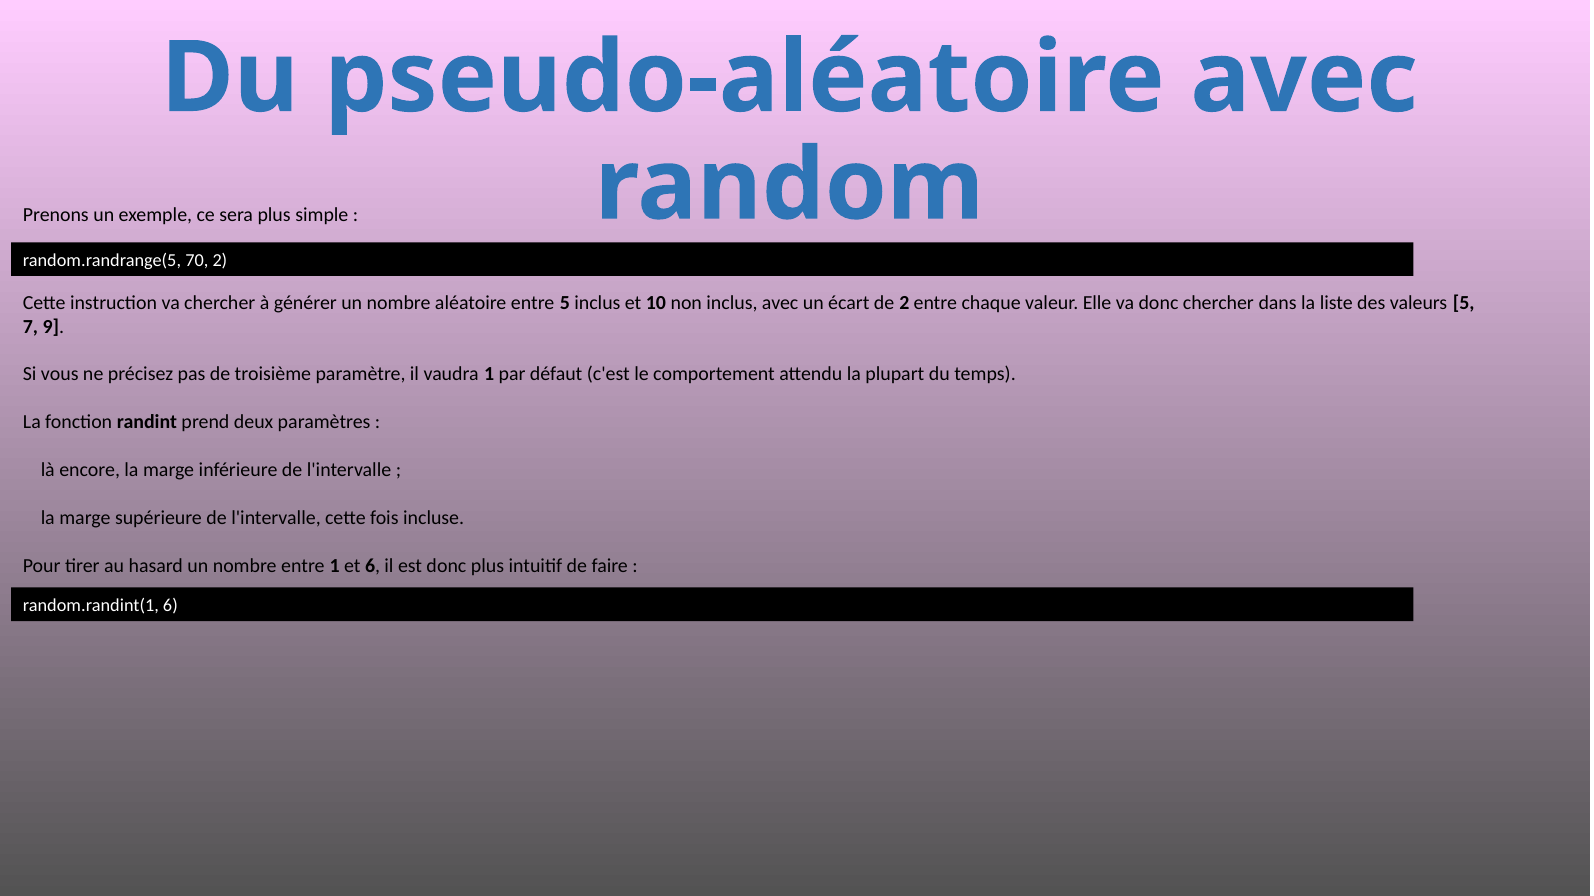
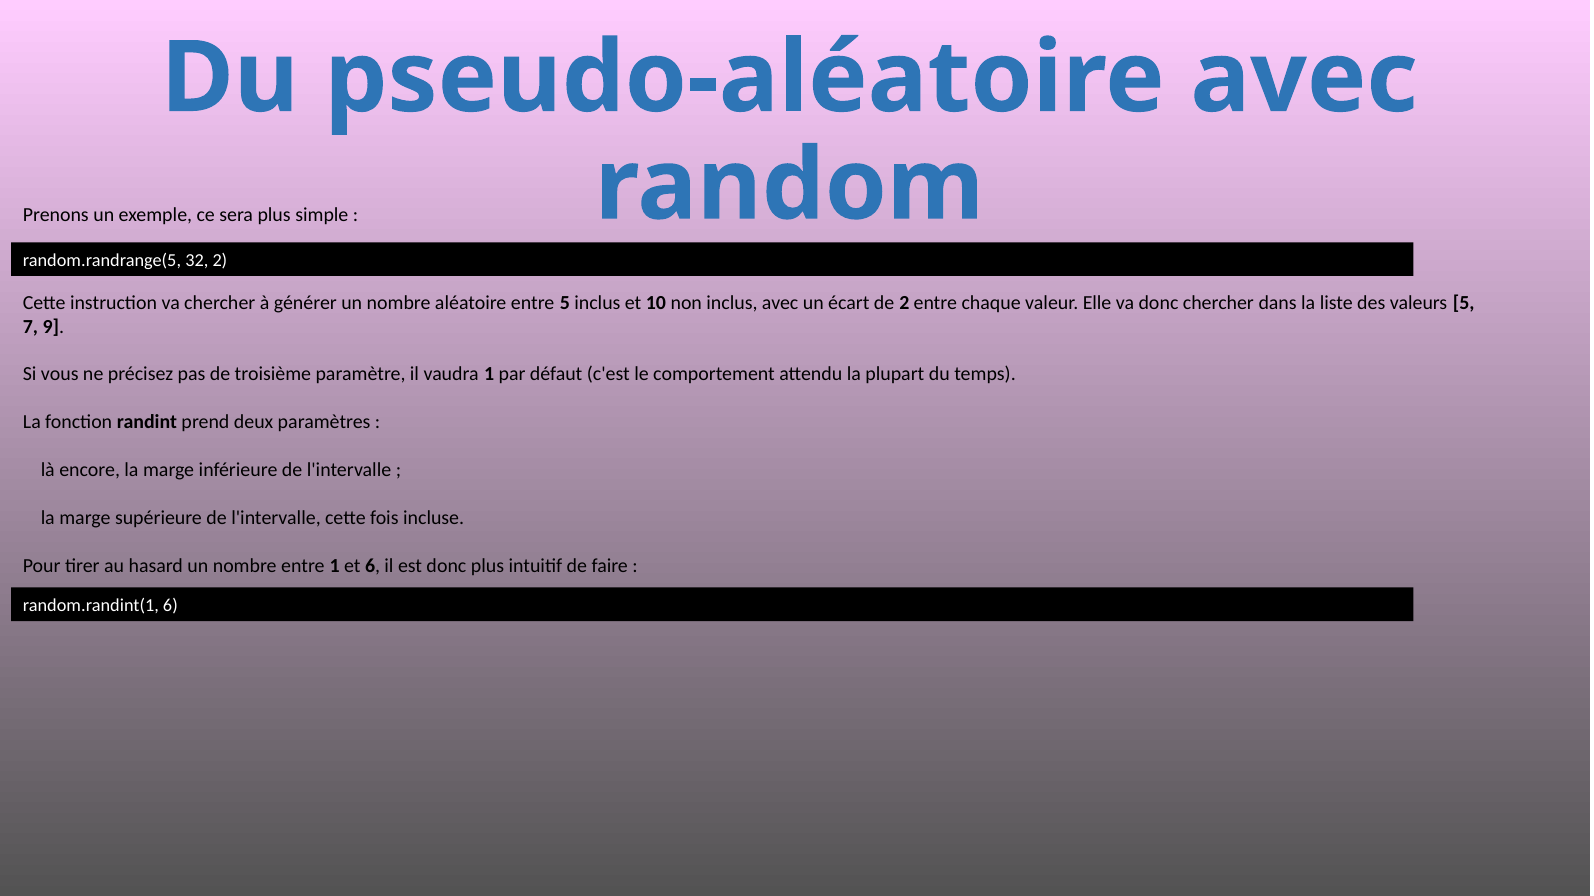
70: 70 -> 32
